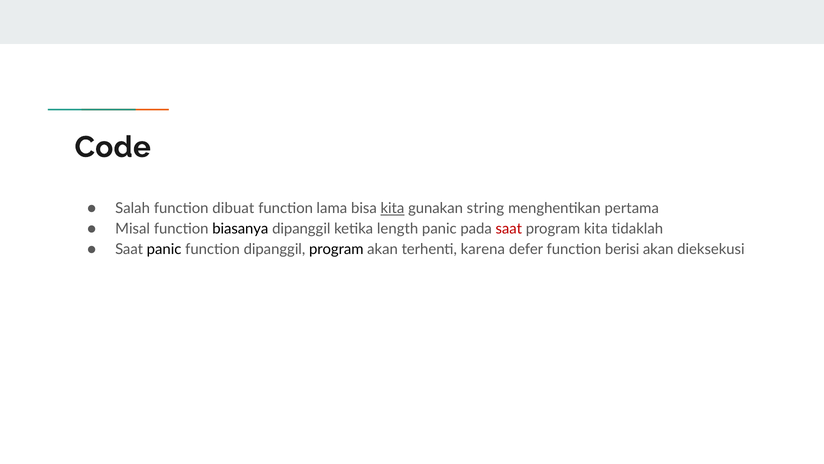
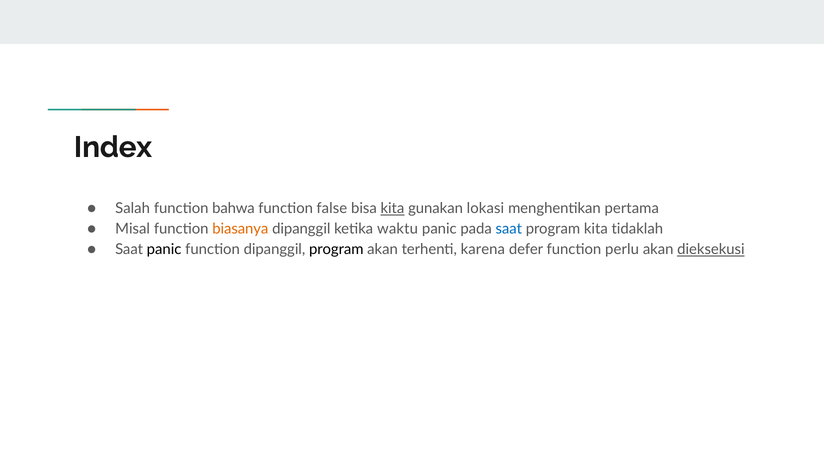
Code: Code -> Index
dibuat: dibuat -> bahwa
lama: lama -> false
string: string -> lokasi
biasanya colour: black -> orange
length: length -> waktu
saat at (509, 229) colour: red -> blue
berisi: berisi -> perlu
dieksekusi underline: none -> present
